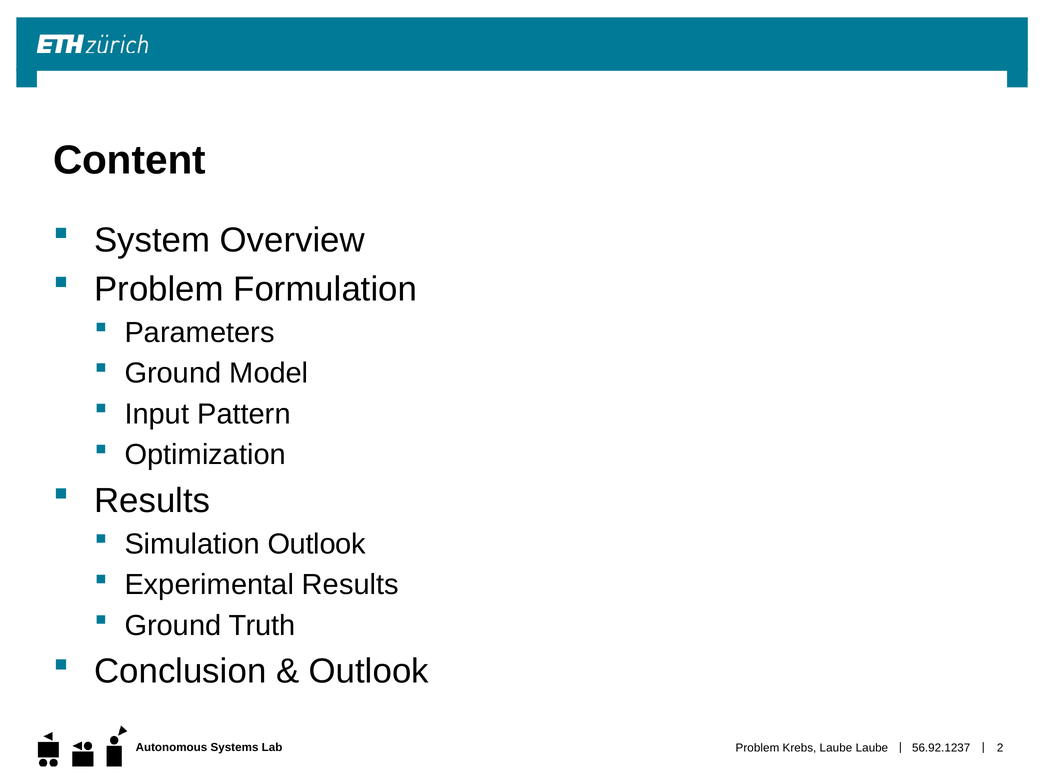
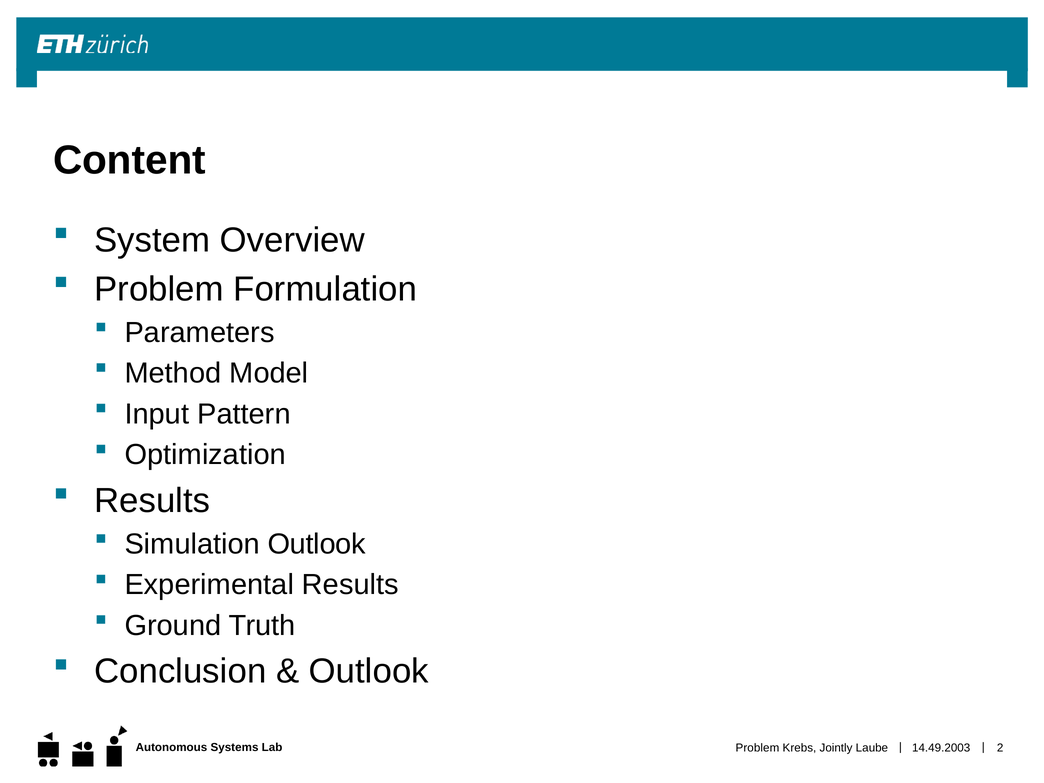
Ground at (173, 373): Ground -> Method
Krebs Laube: Laube -> Jointly
56.92.1237: 56.92.1237 -> 14.49.2003
